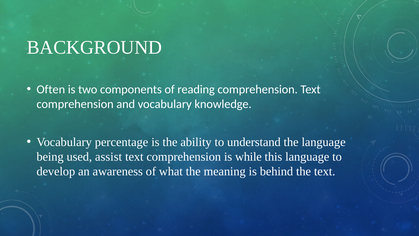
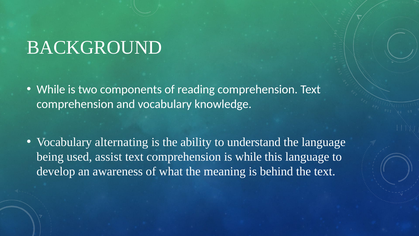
Often at (51, 89): Often -> While
percentage: percentage -> alternating
